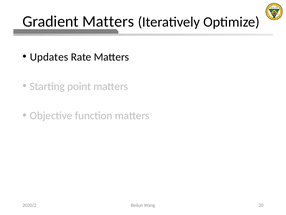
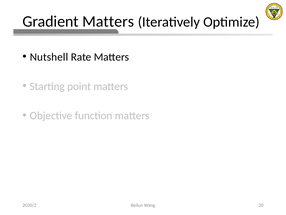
Updates: Updates -> Nutshell
